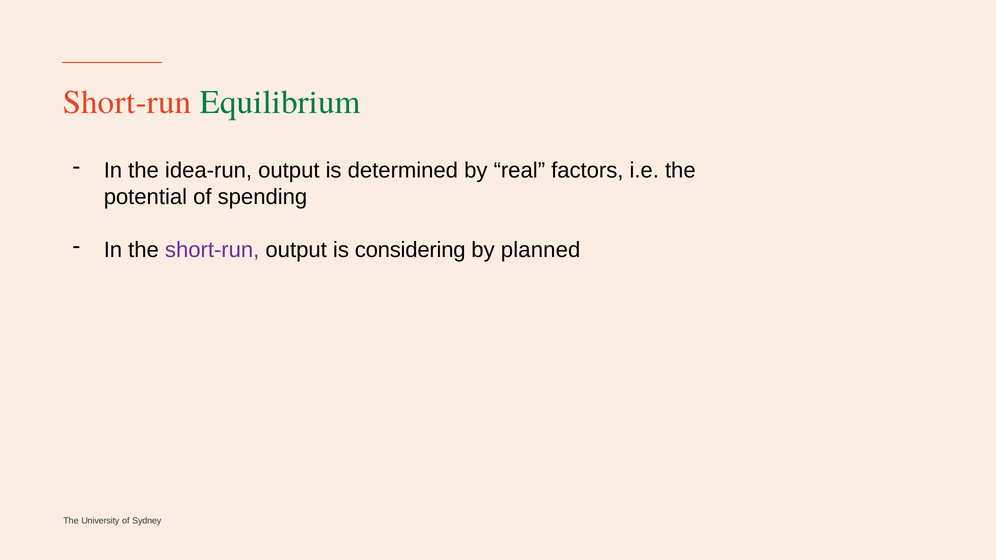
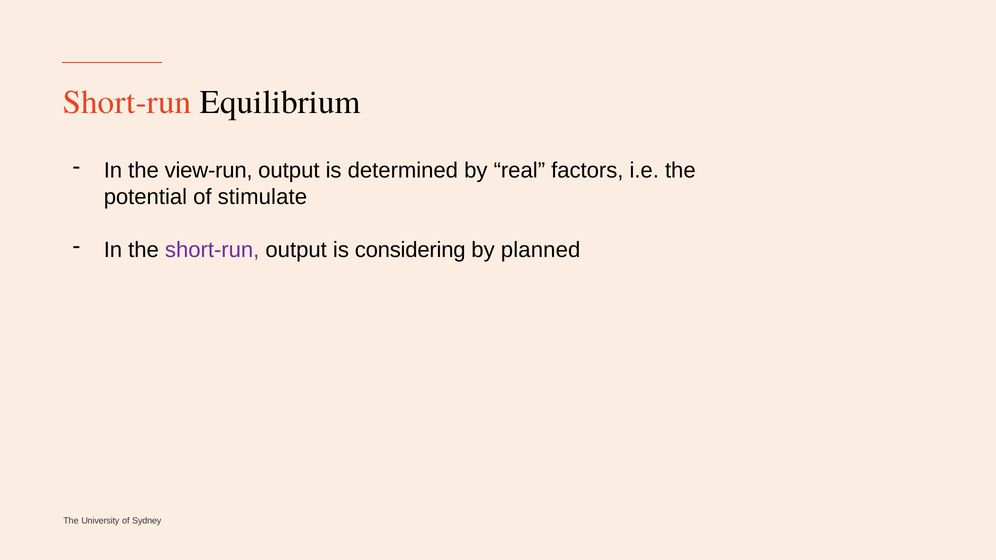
Equilibrium colour: green -> black
idea-run: idea-run -> view-run
spending: spending -> stimulate
